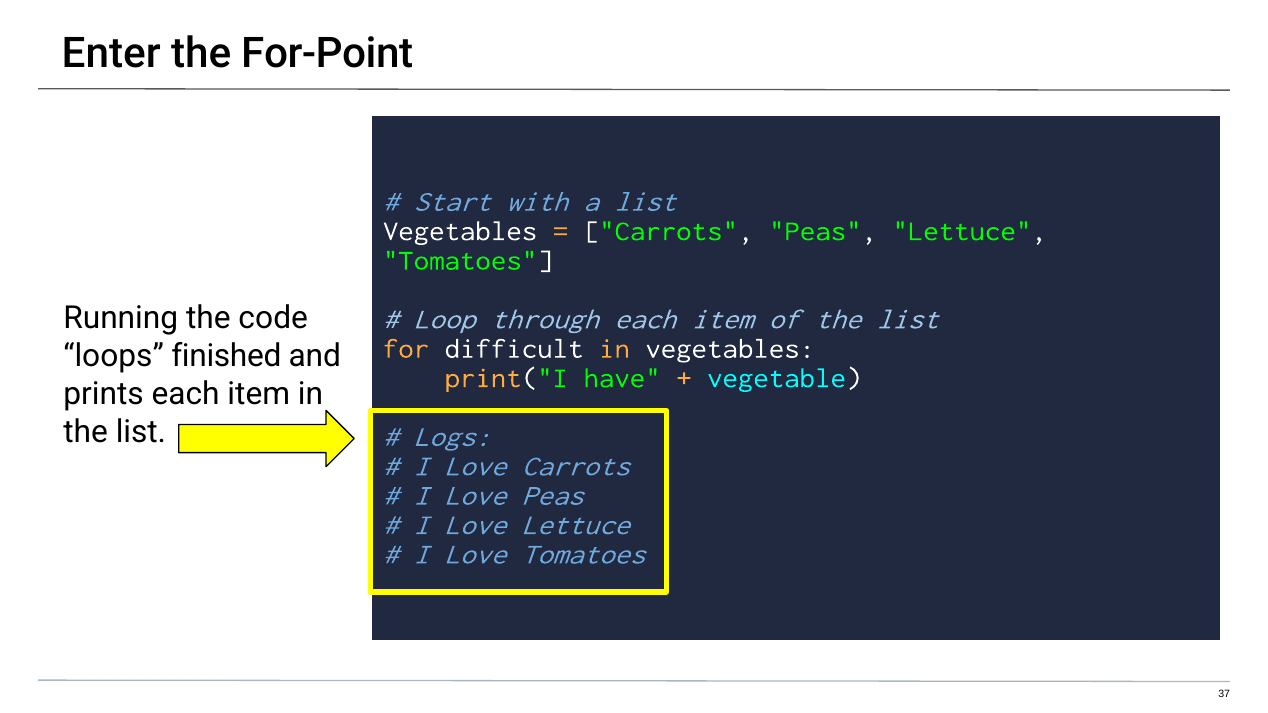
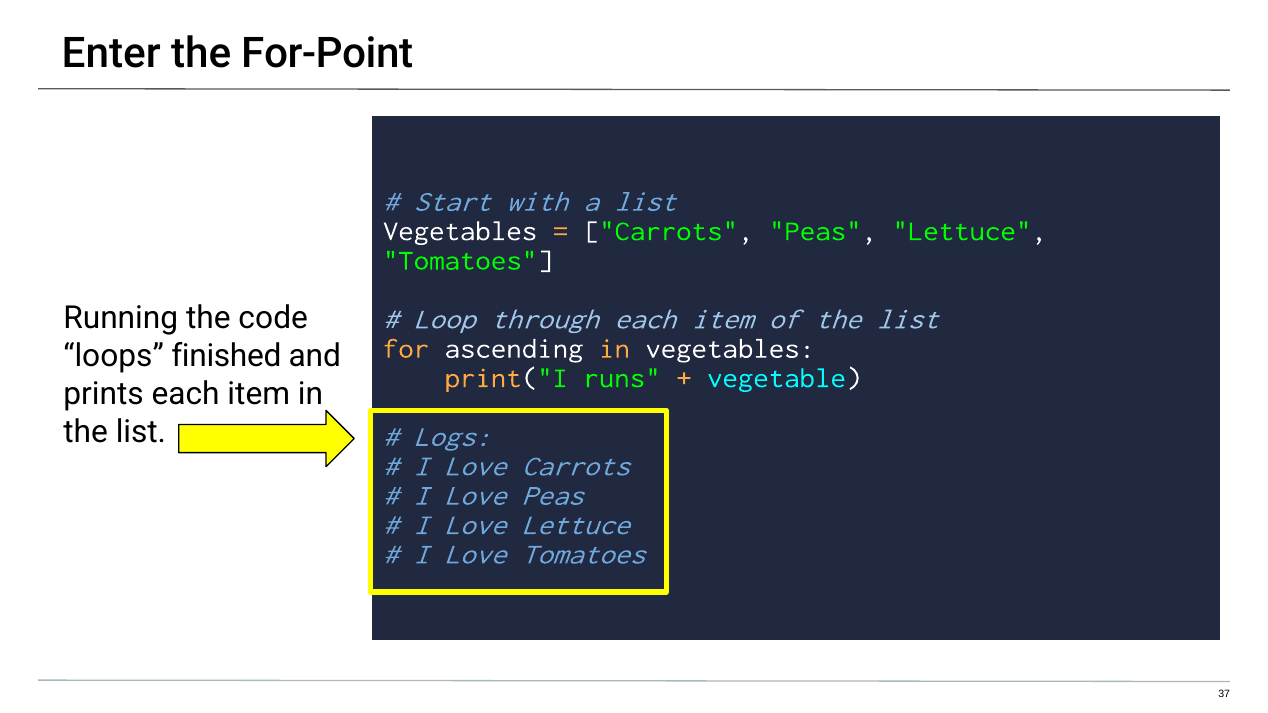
difficult: difficult -> ascending
have: have -> runs
